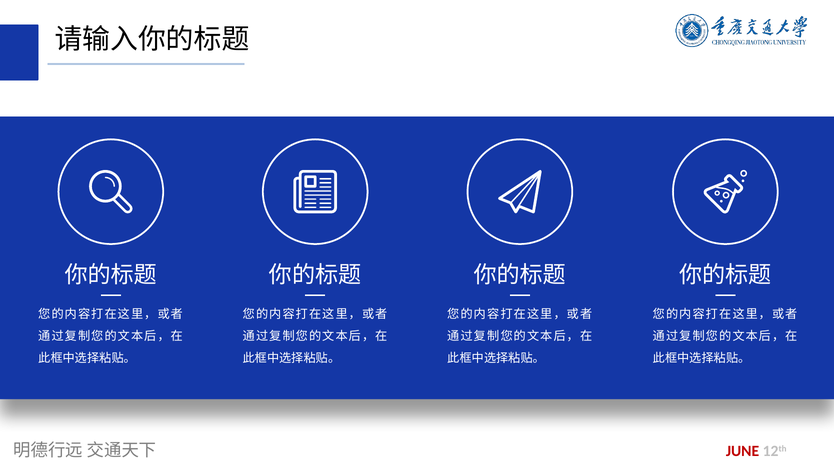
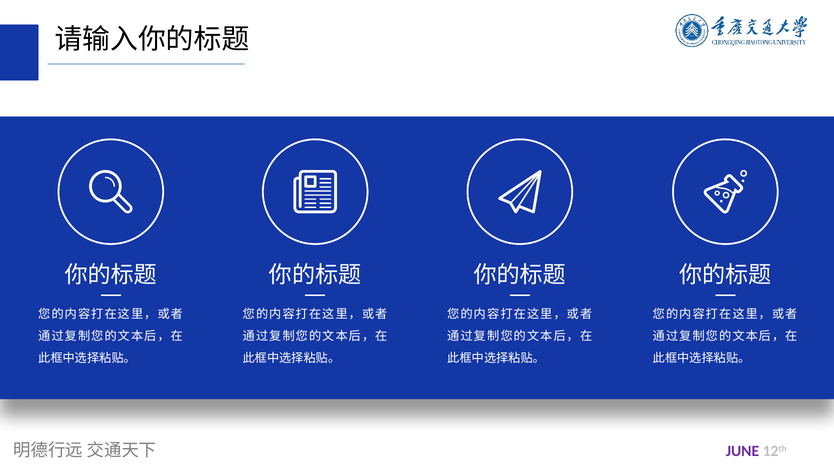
JUNE colour: red -> purple
